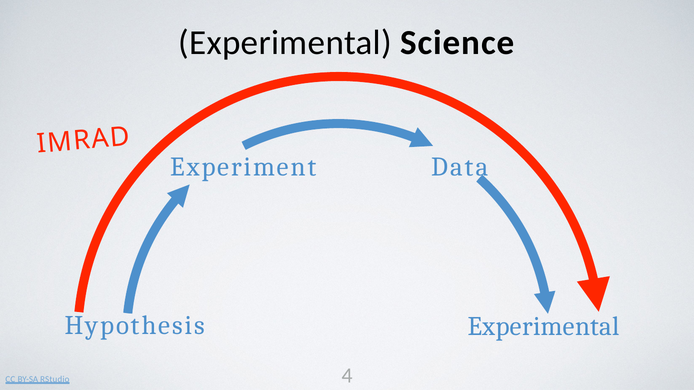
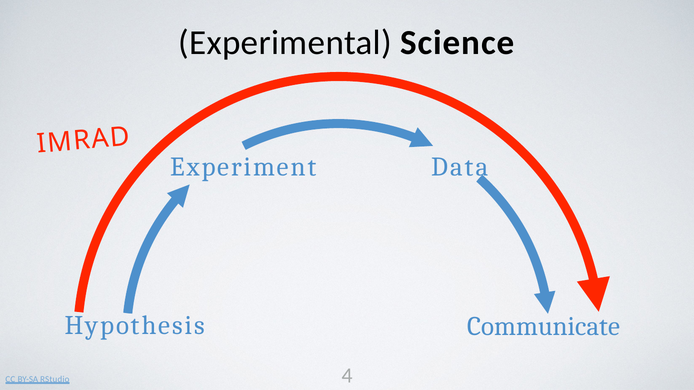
Experimental at (544, 327): Experimental -> Communicate
